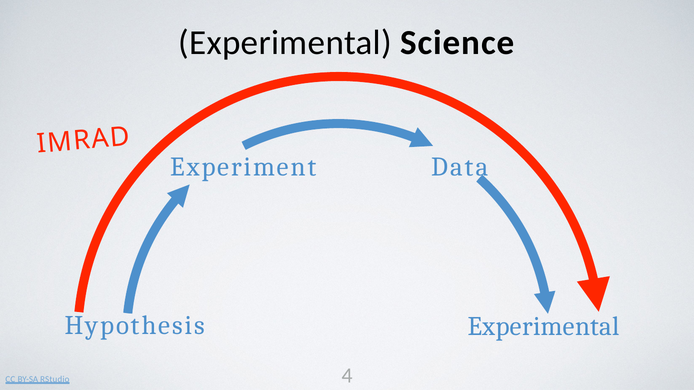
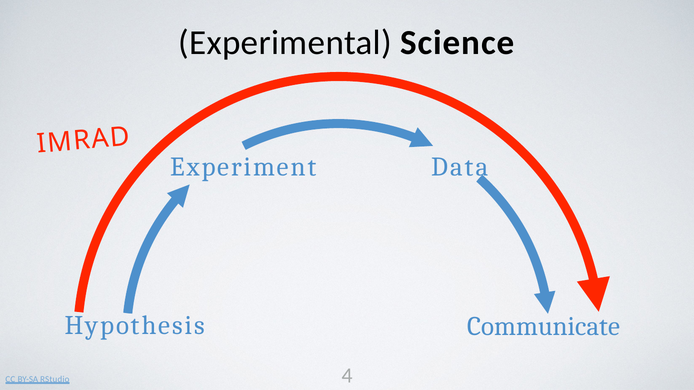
Experimental at (544, 327): Experimental -> Communicate
